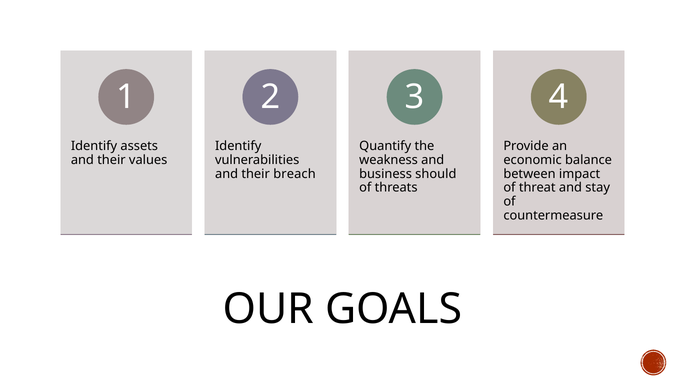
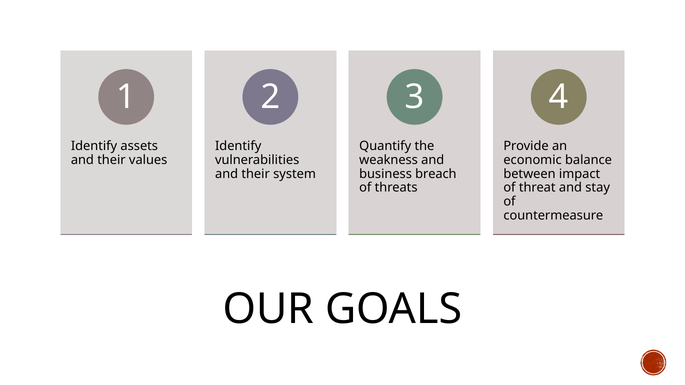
breach: breach -> system
should: should -> breach
